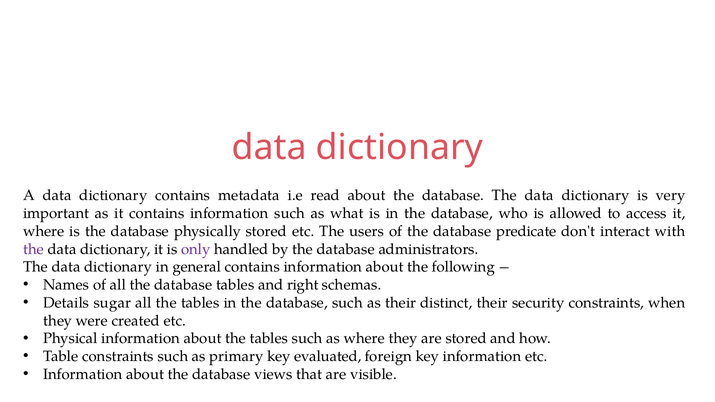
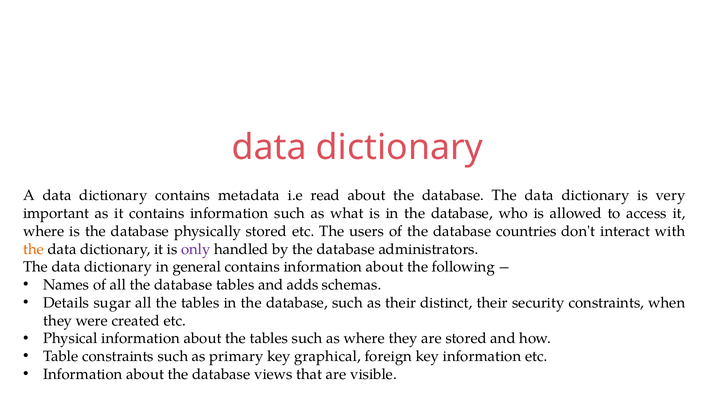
predicate: predicate -> countries
the at (34, 249) colour: purple -> orange
right: right -> adds
evaluated: evaluated -> graphical
